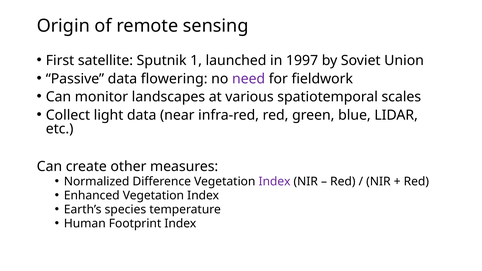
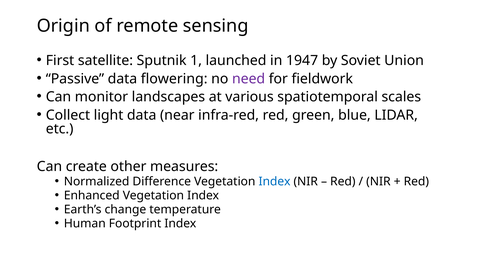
1997: 1997 -> 1947
Index at (275, 182) colour: purple -> blue
species: species -> change
